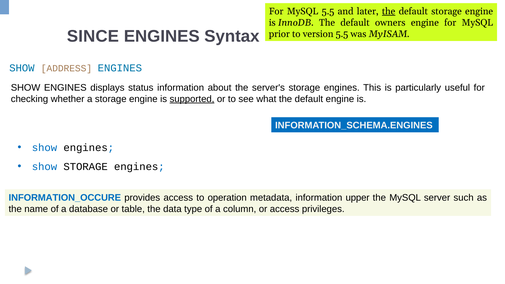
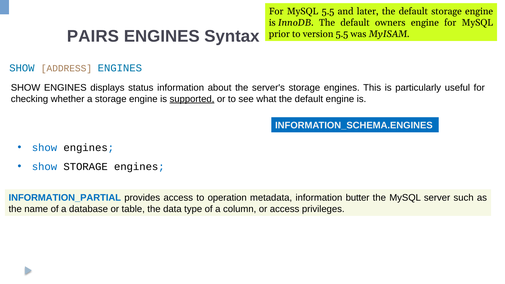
the at (389, 11) underline: present -> none
SINCE: SINCE -> PAIRS
INFORMATION_OCCURE: INFORMATION_OCCURE -> INFORMATION_PARTIAL
upper: upper -> butter
